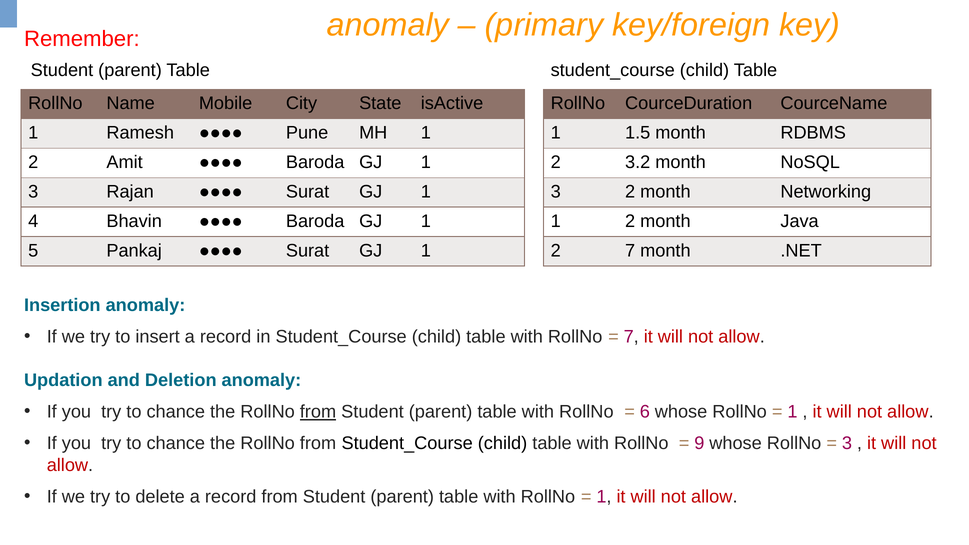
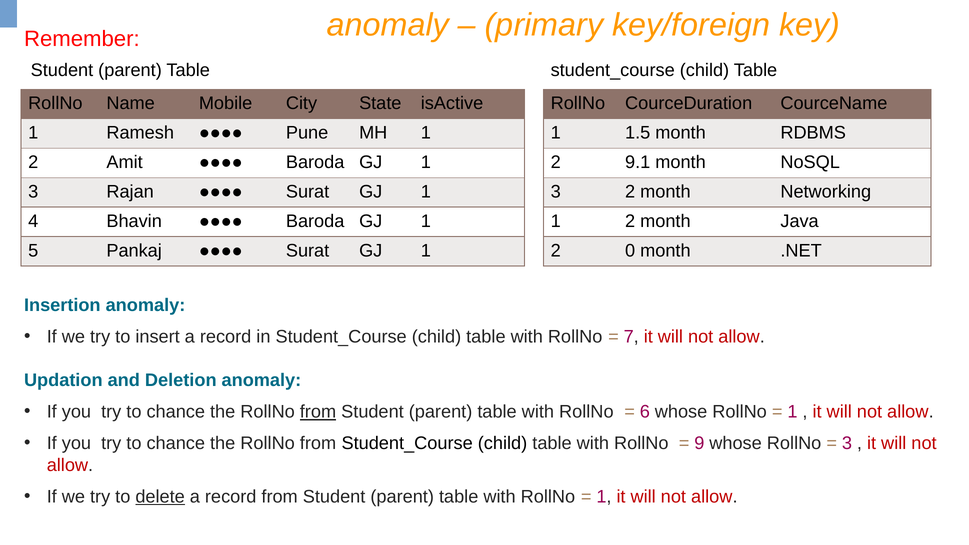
3.2: 3.2 -> 9.1
2 7: 7 -> 0
delete underline: none -> present
